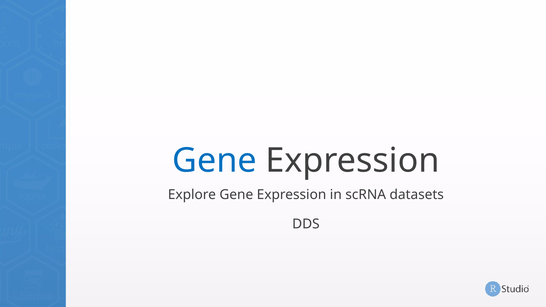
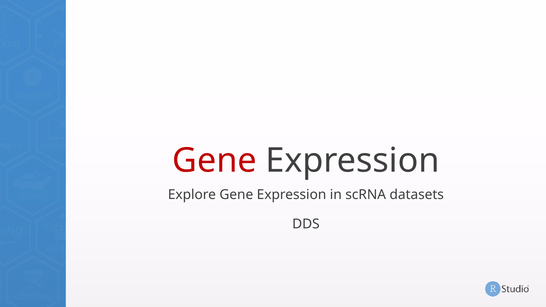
Gene at (215, 161) colour: blue -> red
